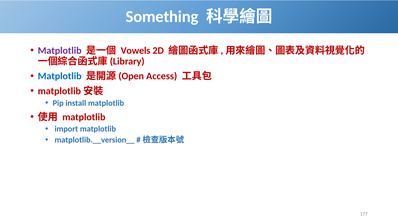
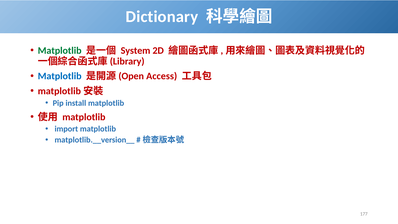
Something: Something -> Dictionary
Matplotlib at (60, 51) colour: purple -> green
Vowels: Vowels -> System
